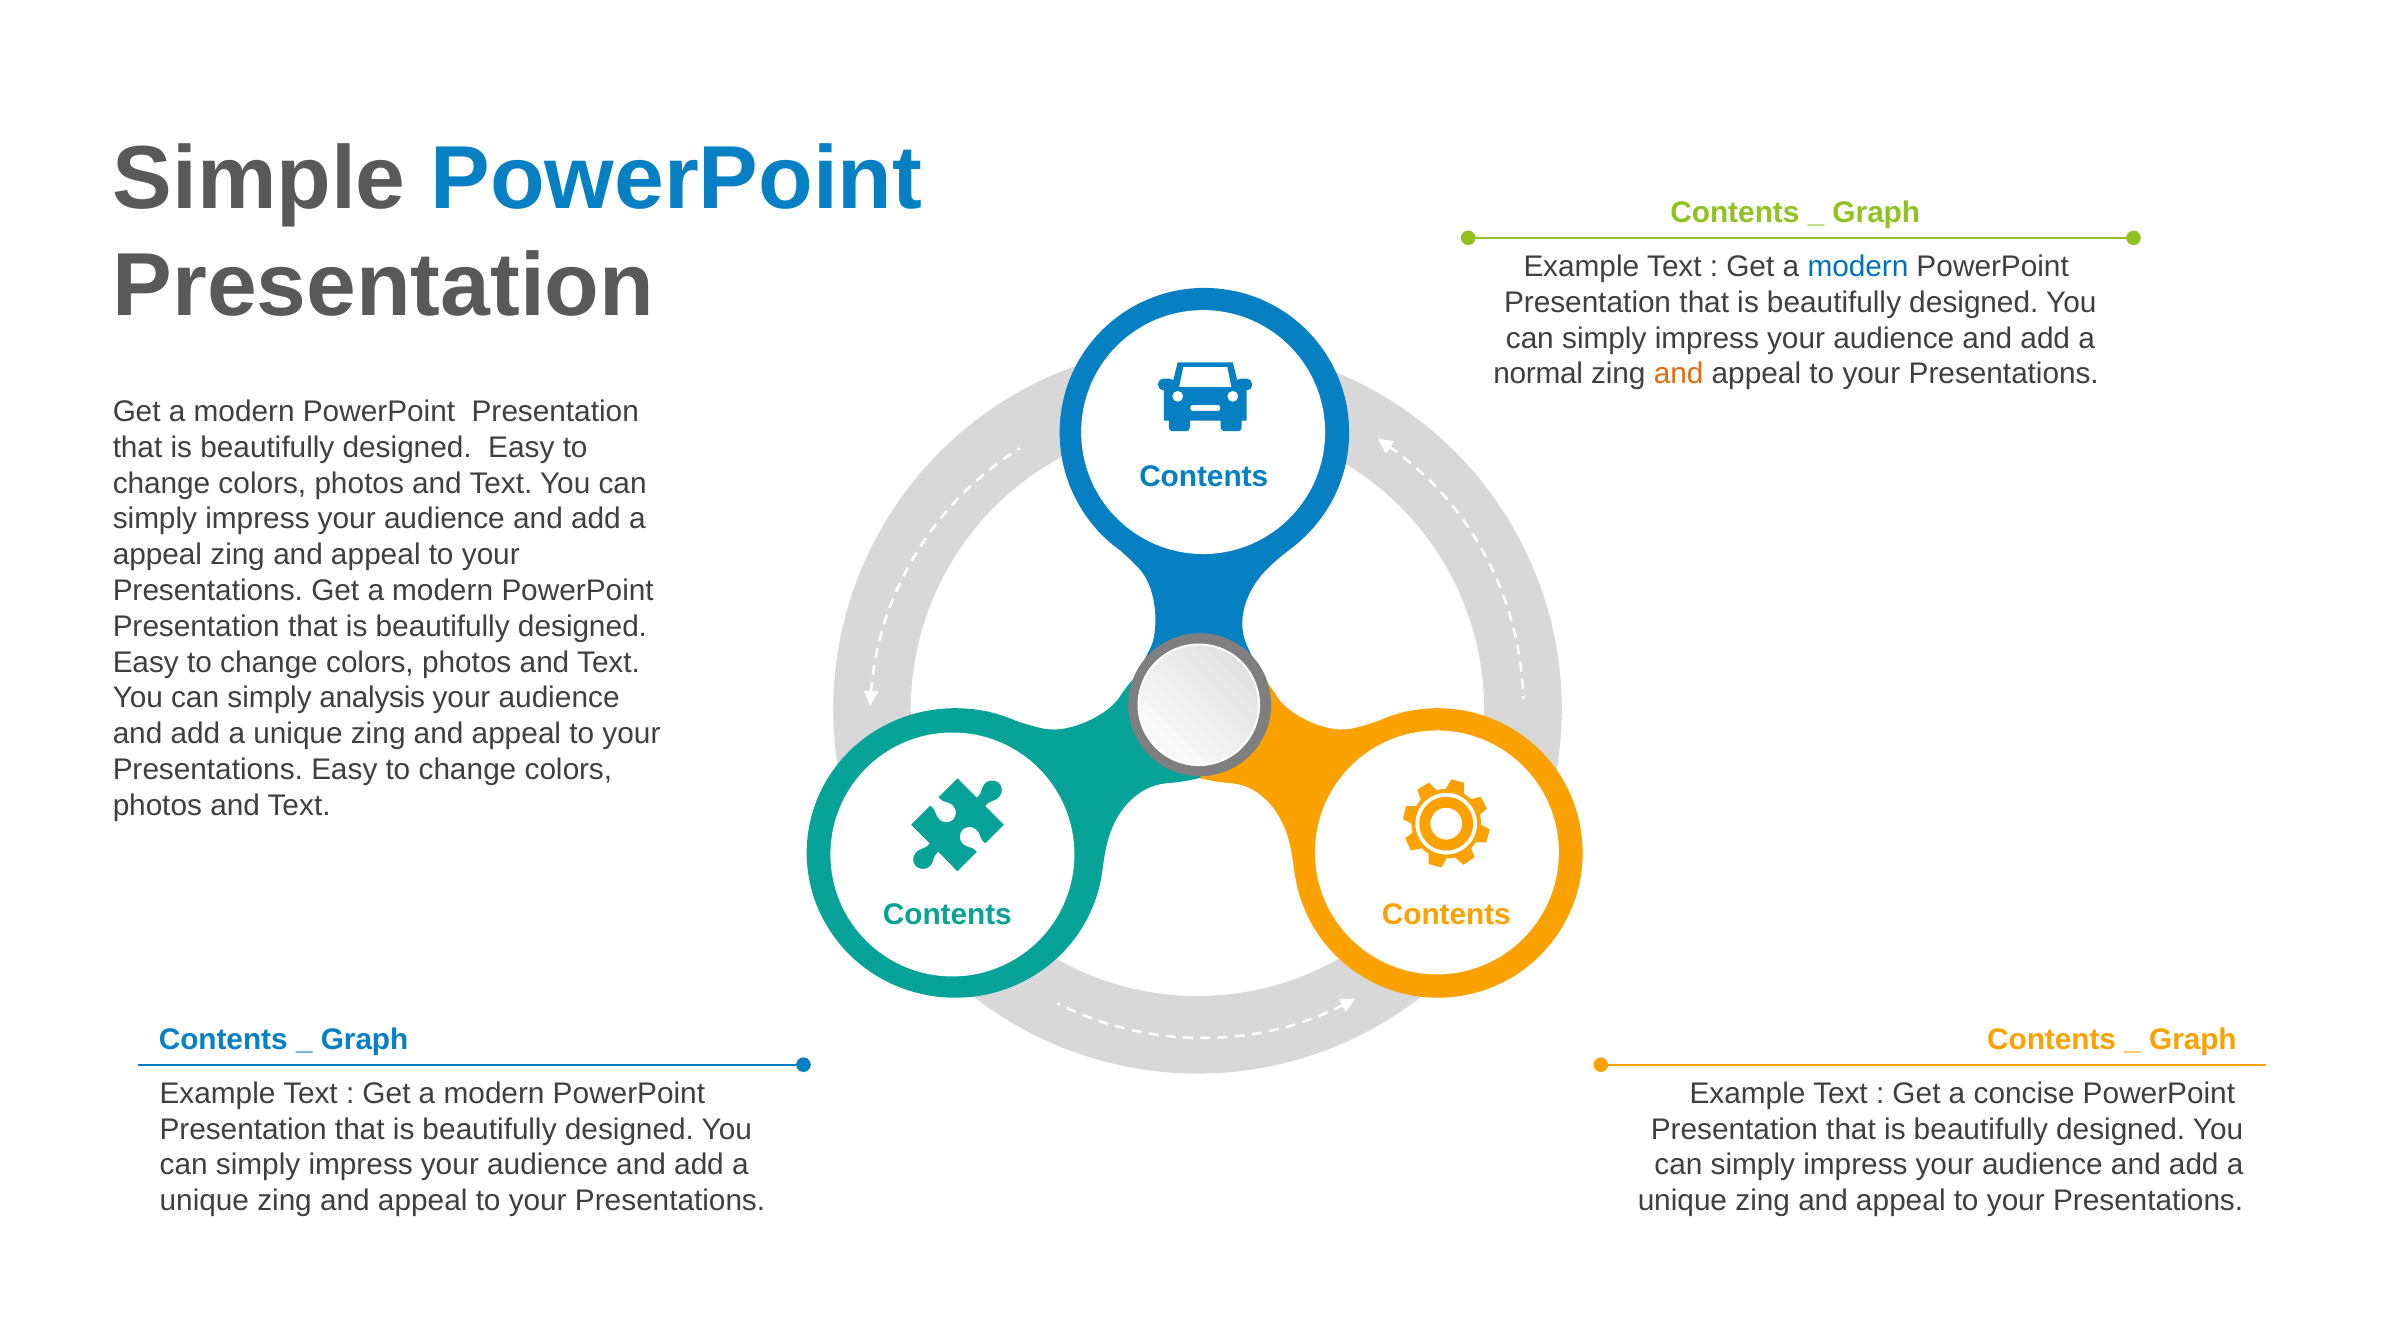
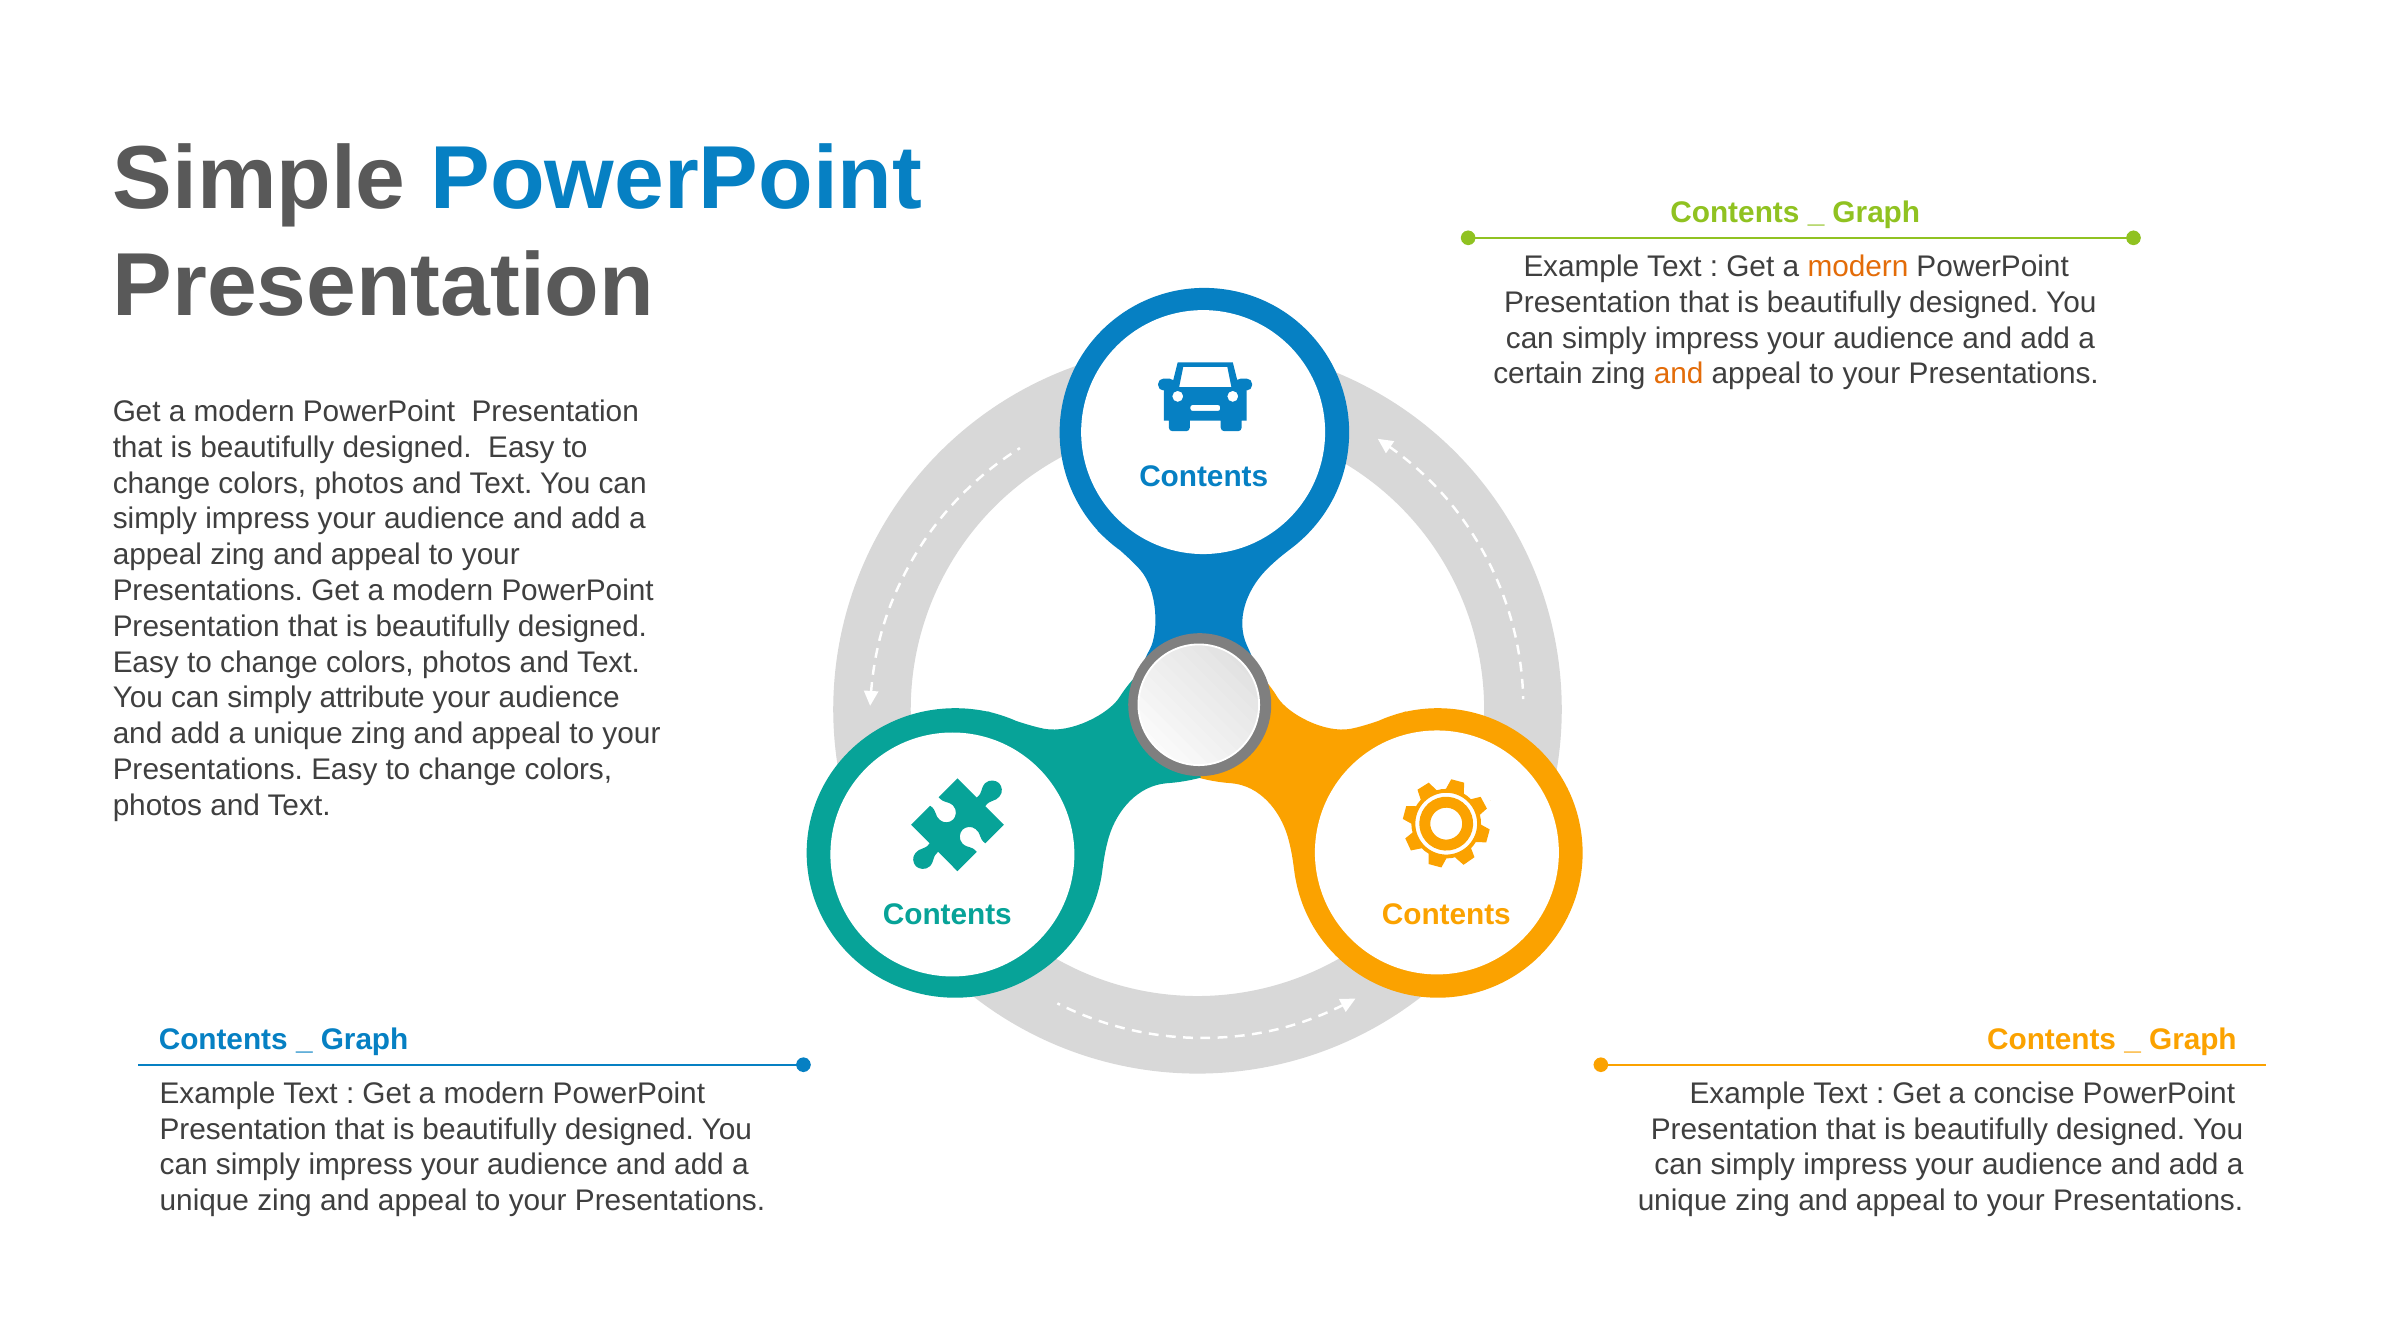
modern at (1858, 267) colour: blue -> orange
normal: normal -> certain
analysis: analysis -> attribute
